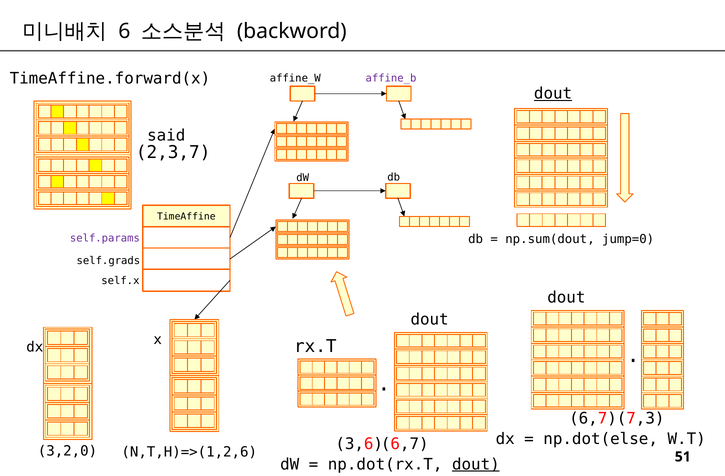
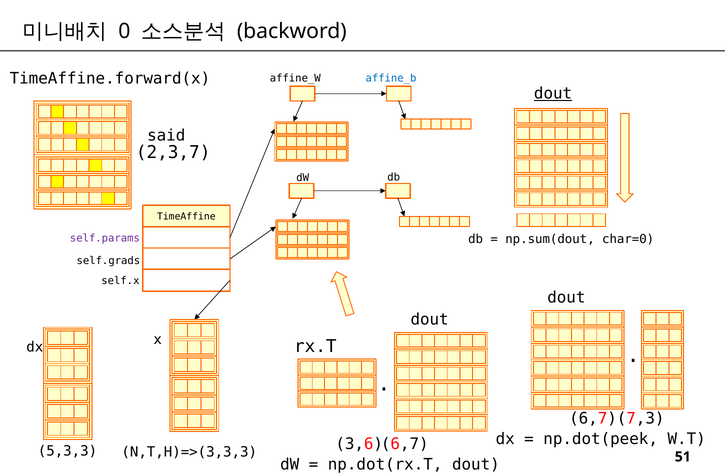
6: 6 -> 0
affine_b colour: purple -> blue
jump=0: jump=0 -> char=0
np.dot(else: np.dot(else -> np.dot(peek
3,2,0: 3,2,0 -> 5,3,3
N,T,H)=>(1,2,6: N,T,H)=>(1,2,6 -> N,T,H)=>(3,3,3
dout at (476, 464) underline: present -> none
